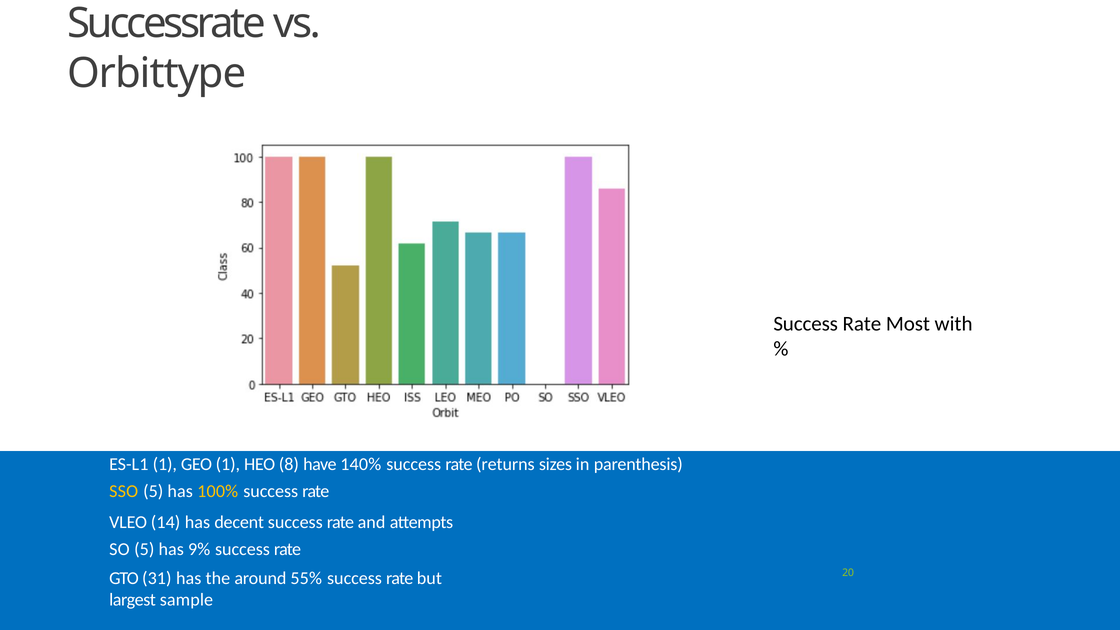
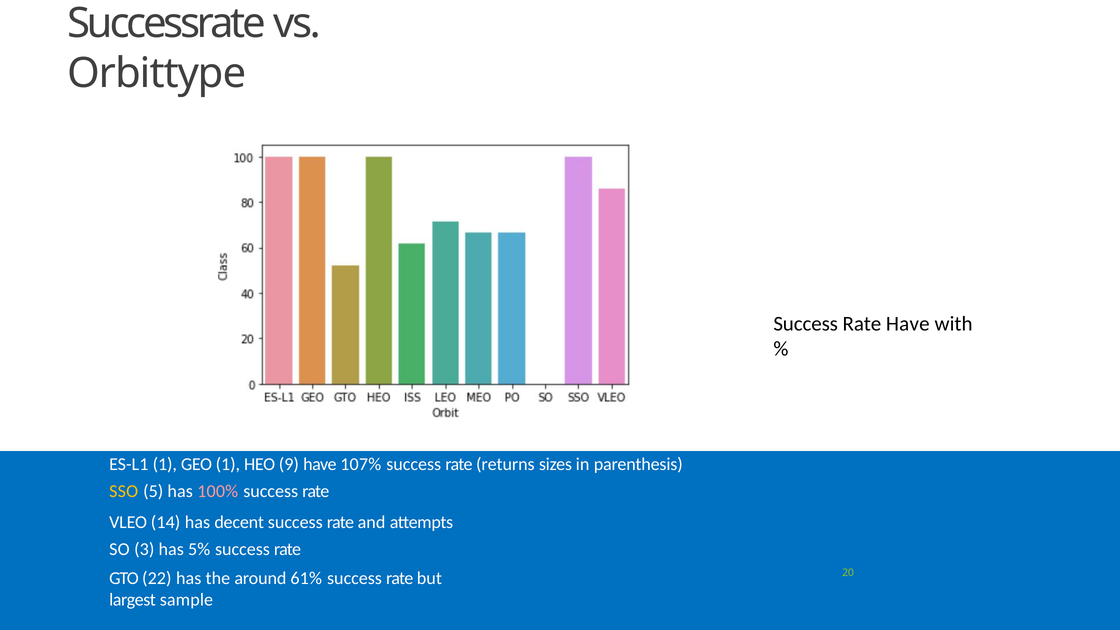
Rate Most: Most -> Have
8: 8 -> 9
140%: 140% -> 107%
100% colour: yellow -> pink
SO 5: 5 -> 3
9%: 9% -> 5%
31: 31 -> 22
55%: 55% -> 61%
